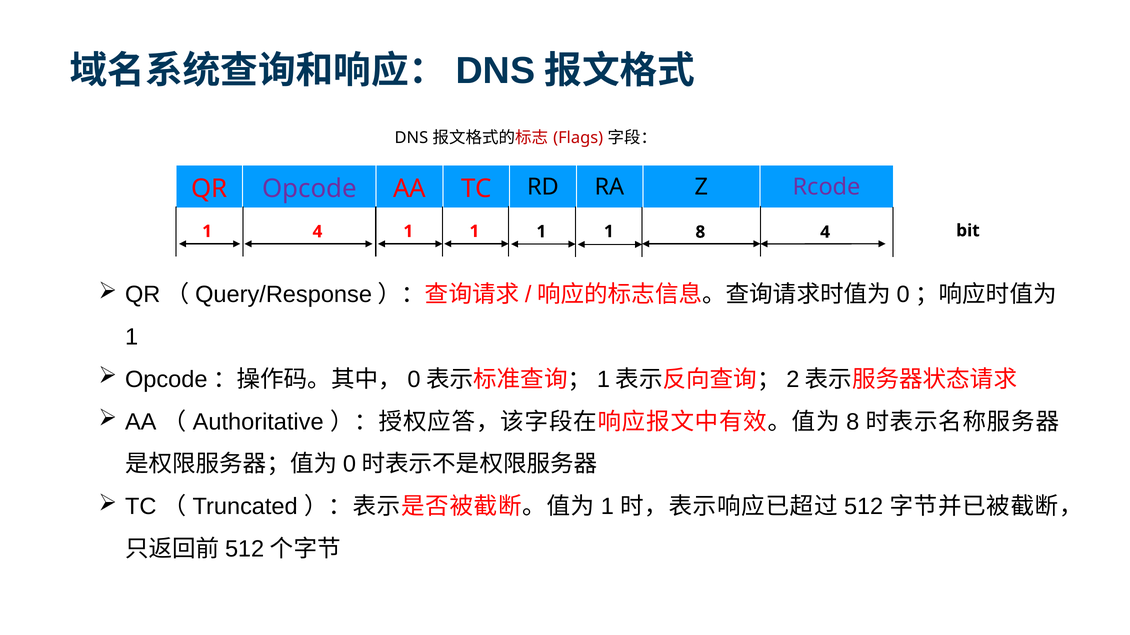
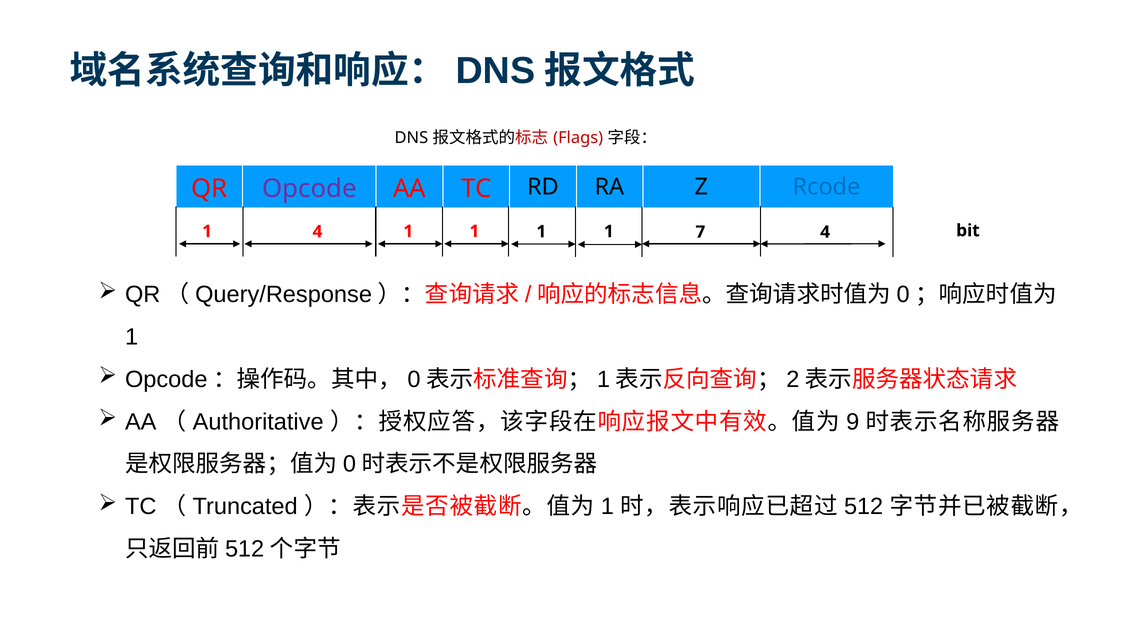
Rcode colour: purple -> blue
1 8: 8 -> 7
8 at (853, 422): 8 -> 9
